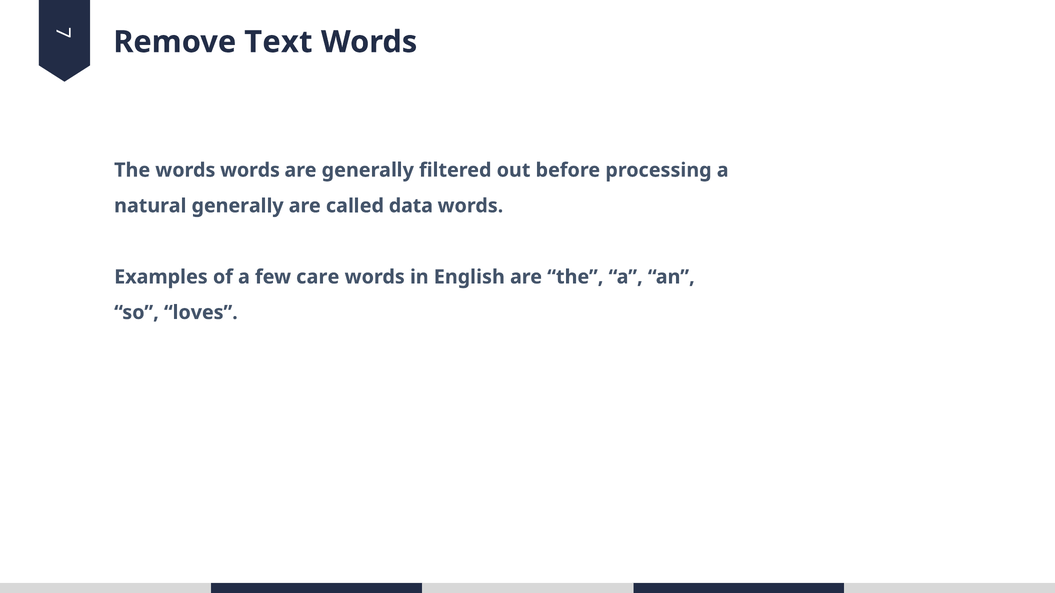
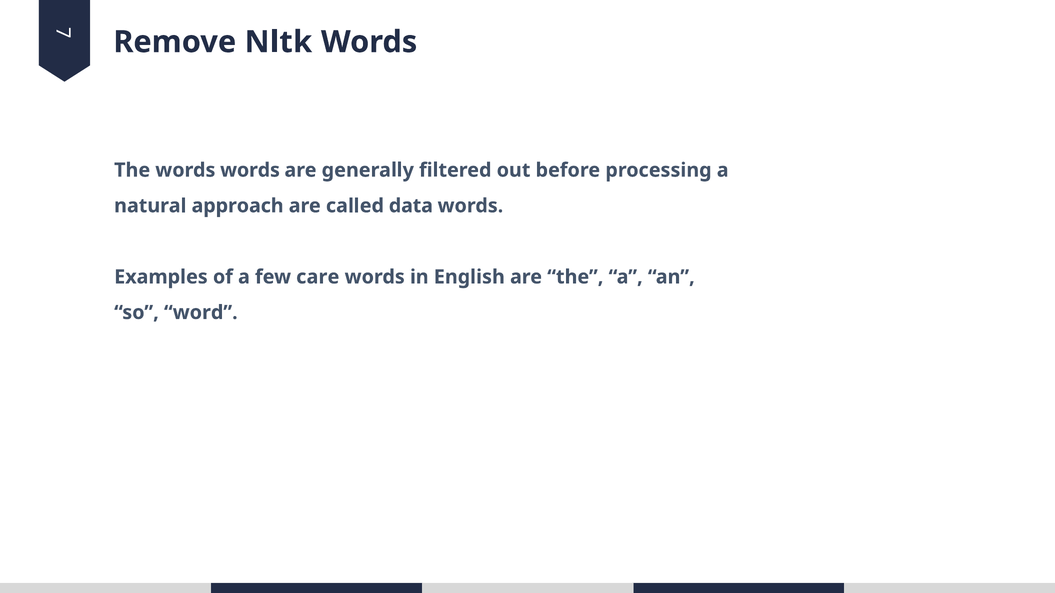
Text: Text -> Nltk
natural generally: generally -> approach
loves: loves -> word
